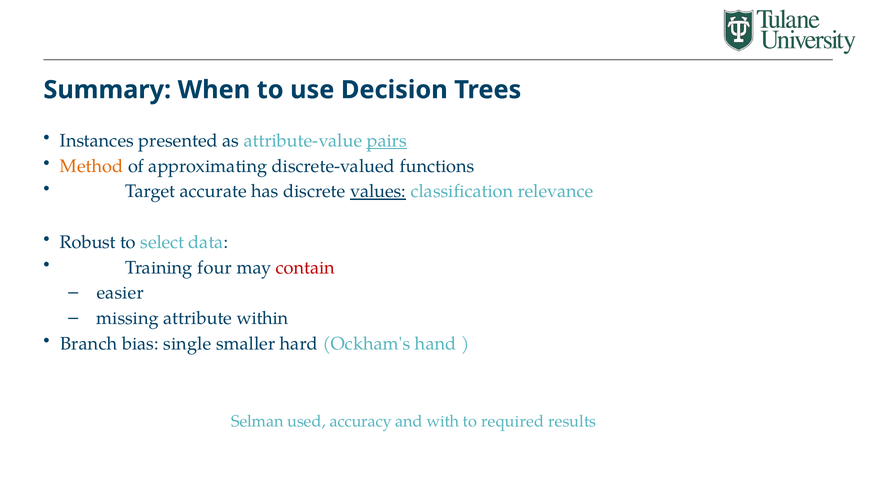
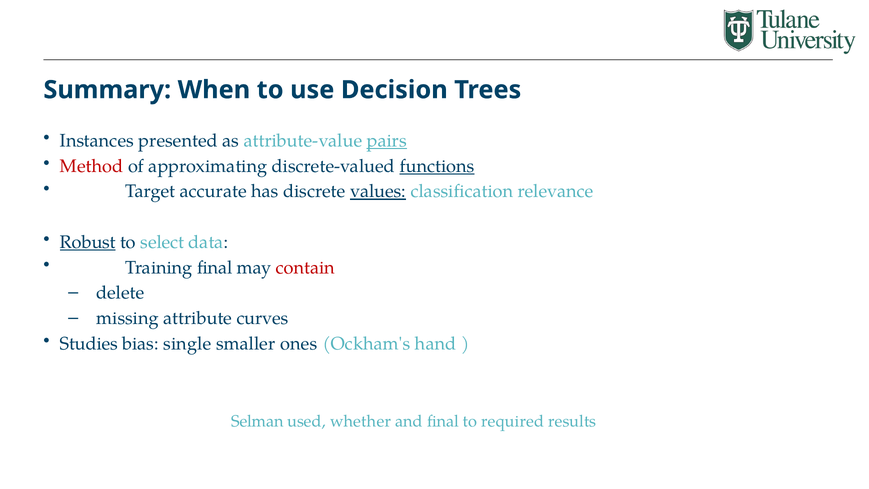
Method colour: orange -> red
functions underline: none -> present
Robust underline: none -> present
Training four: four -> final
easier: easier -> delete
within: within -> curves
Branch: Branch -> Studies
hard: hard -> ones
accuracy: accuracy -> whether
and with: with -> final
